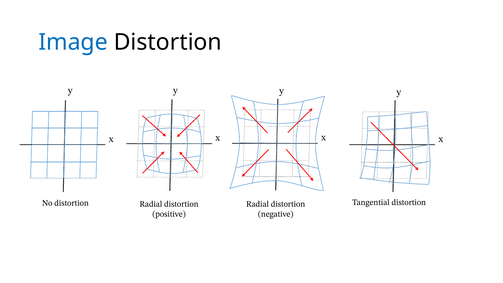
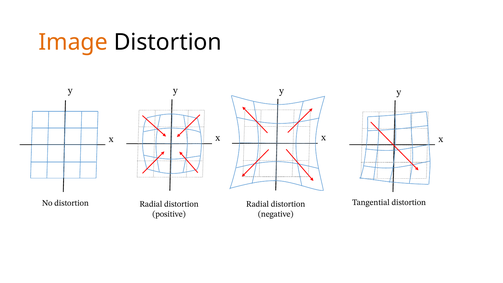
Image colour: blue -> orange
